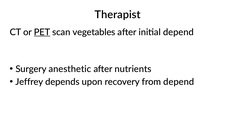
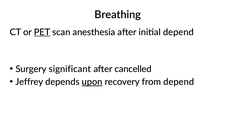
Therapist: Therapist -> Breathing
vegetables: vegetables -> anesthesia
anesthetic: anesthetic -> significant
nutrients: nutrients -> cancelled
upon underline: none -> present
